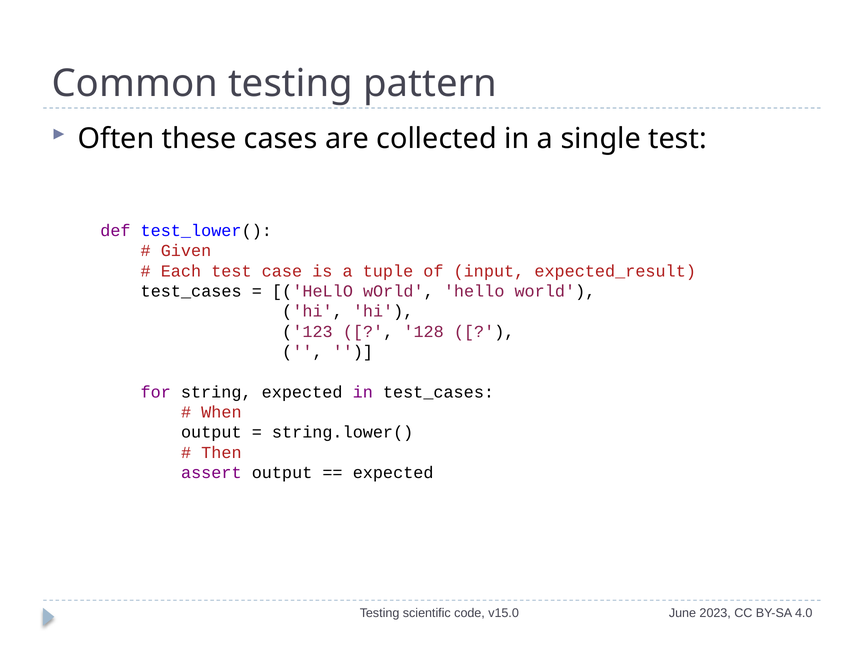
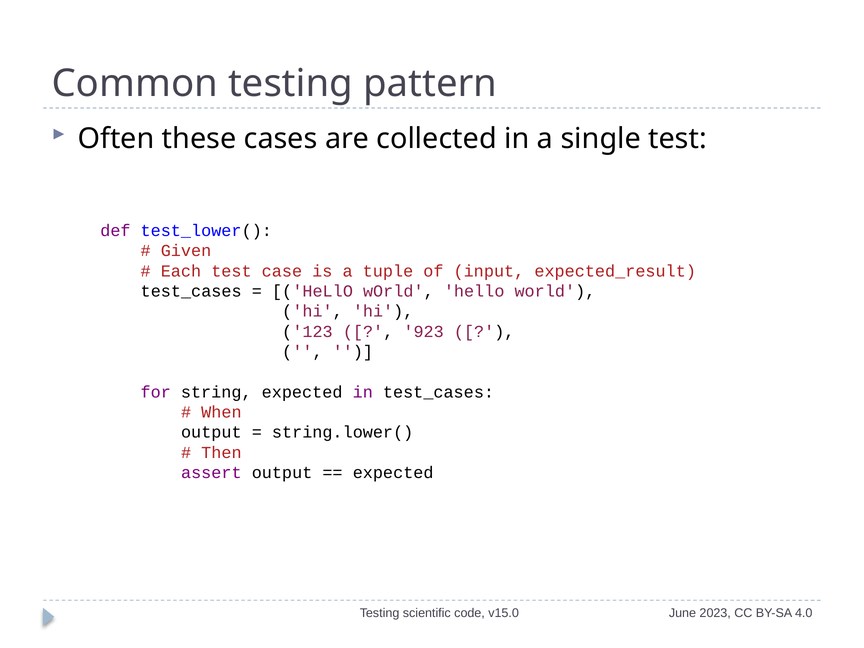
128: 128 -> 923
